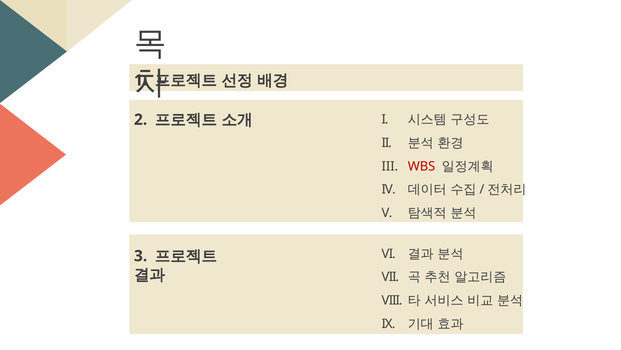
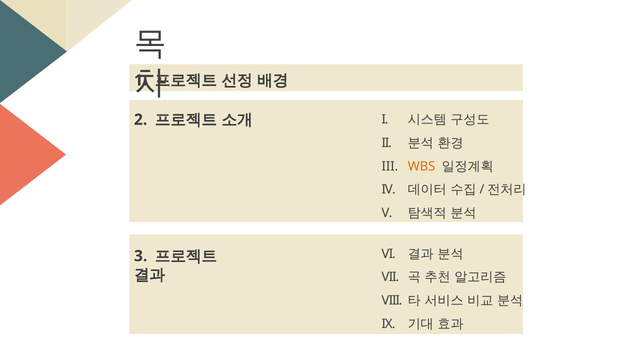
WBS colour: red -> orange
